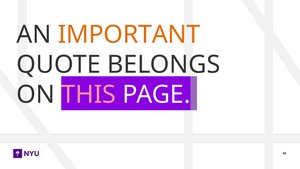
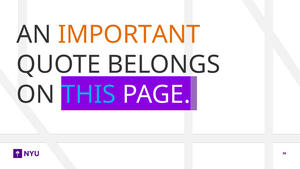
THIS colour: pink -> light blue
